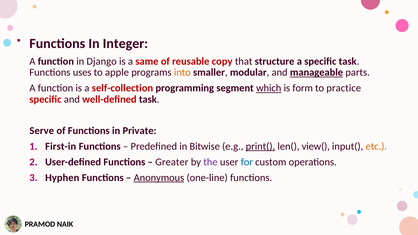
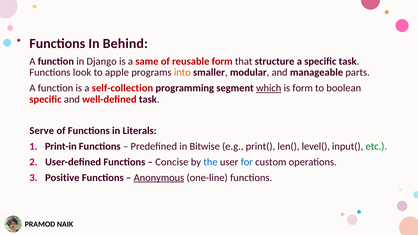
Integer: Integer -> Behind
reusable copy: copy -> form
uses: uses -> look
manageable underline: present -> none
practice: practice -> boolean
Private: Private -> Literals
First-in: First-in -> Print-in
print( underline: present -> none
view(: view( -> level(
etc colour: orange -> green
Greater: Greater -> Concise
the colour: purple -> blue
Hyphen: Hyphen -> Positive
